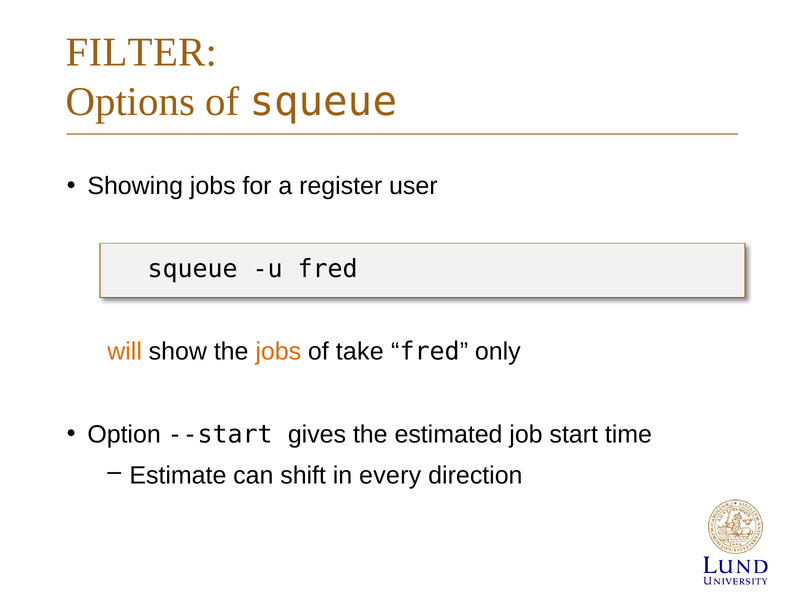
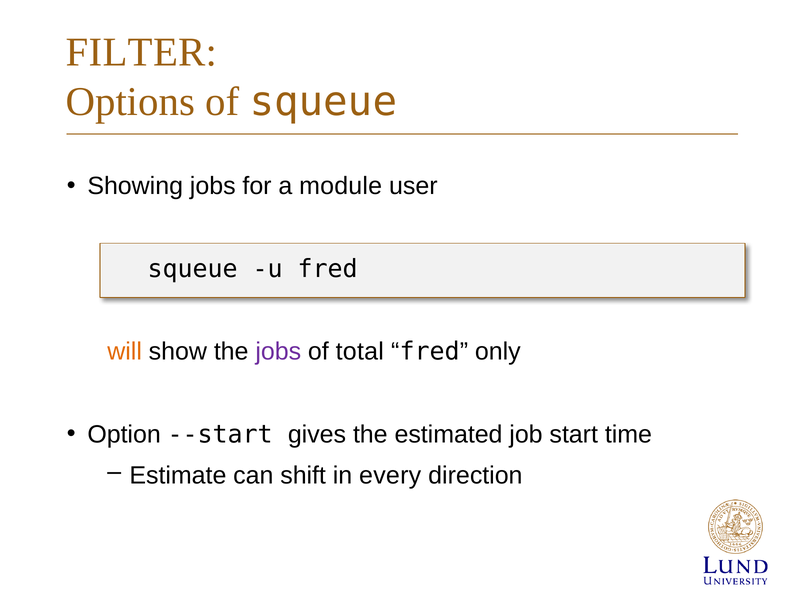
register: register -> module
jobs at (278, 351) colour: orange -> purple
take: take -> total
